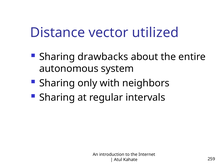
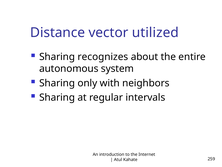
drawbacks: drawbacks -> recognizes
